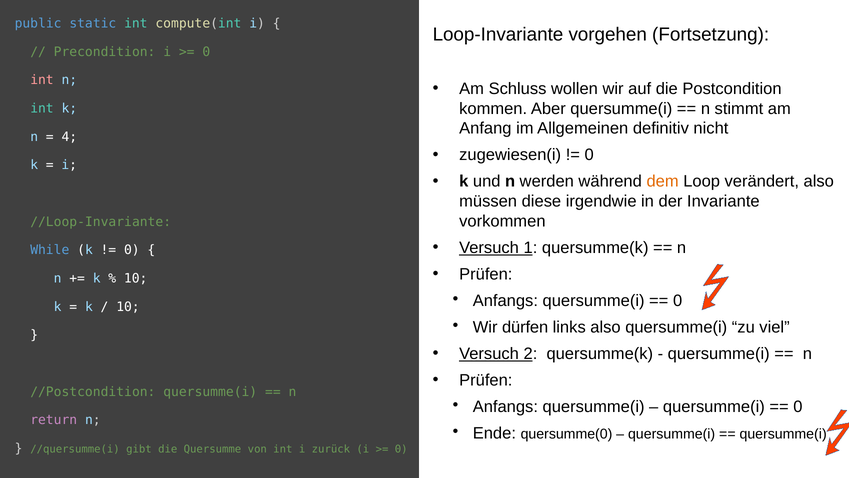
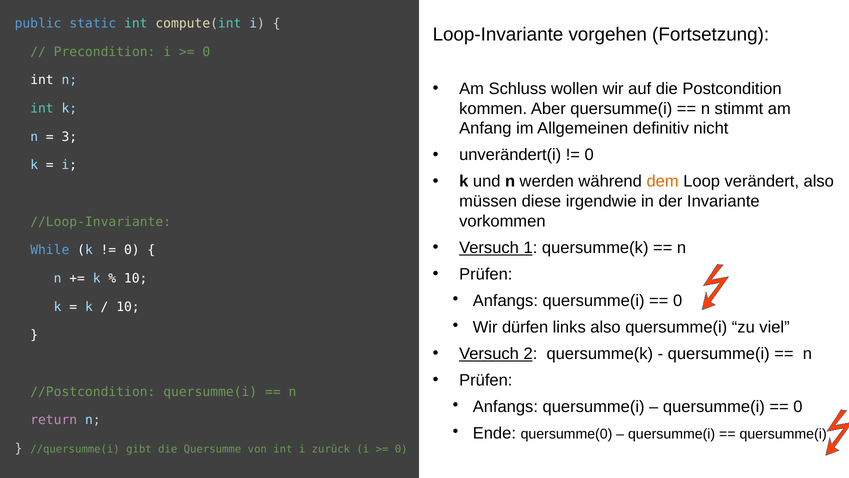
int at (42, 80) colour: pink -> white
4: 4 -> 3
zugewiesen(i: zugewiesen(i -> unverändert(i
